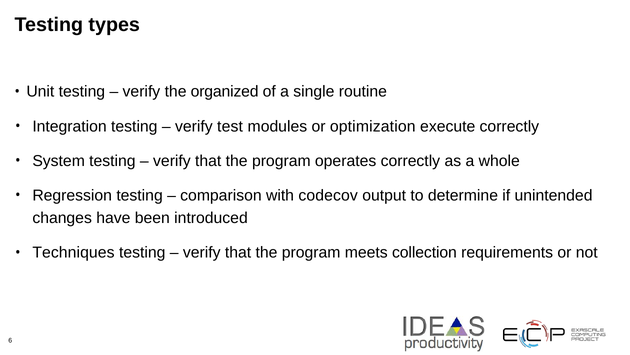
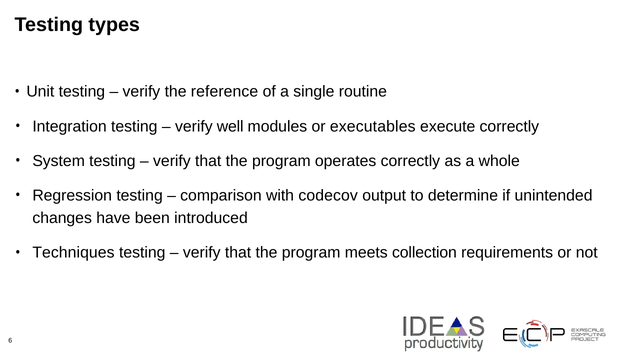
organized: organized -> reference
test: test -> well
optimization: optimization -> executables
